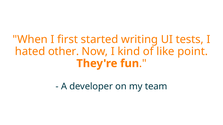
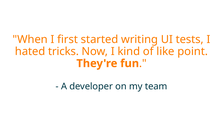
other: other -> tricks
